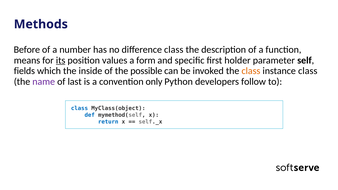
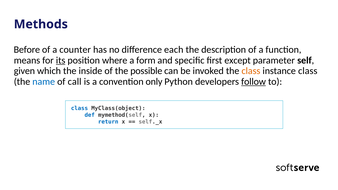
number: number -> counter
difference class: class -> each
values: values -> where
holder: holder -> except
fields: fields -> given
name colour: purple -> blue
last: last -> call
follow underline: none -> present
